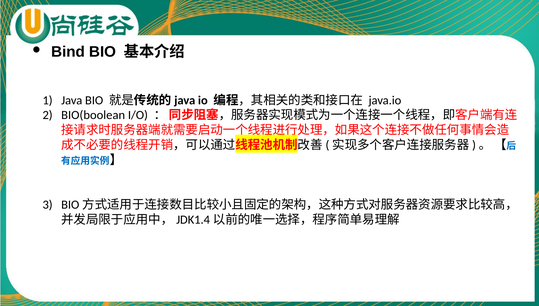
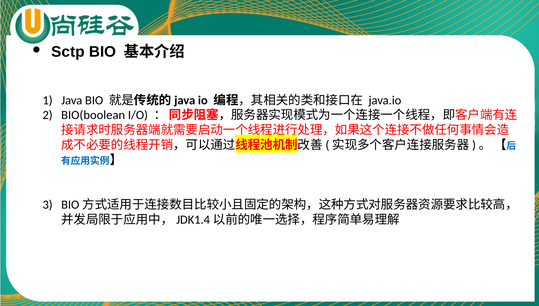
Bind: Bind -> Sctp
